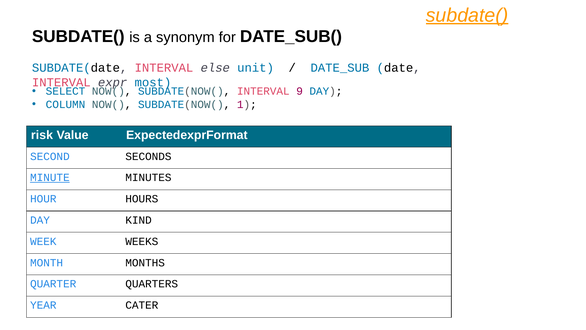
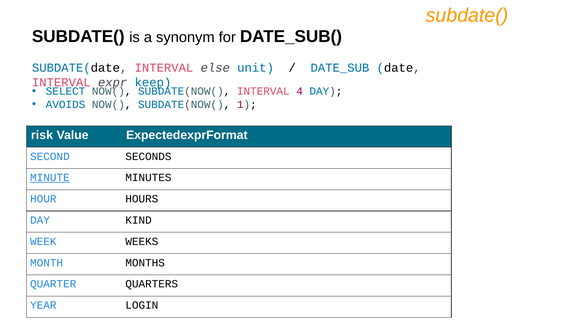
subdate( at (467, 15) underline: present -> none
most: most -> keep
9: 9 -> 4
COLUMN: COLUMN -> AVOIDS
CATER: CATER -> LOGIN
